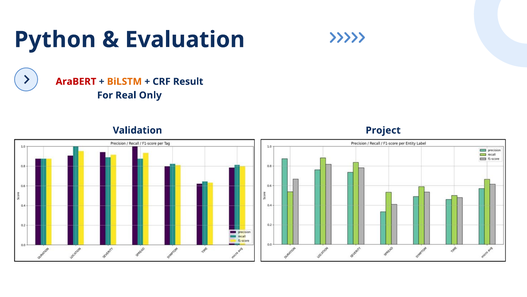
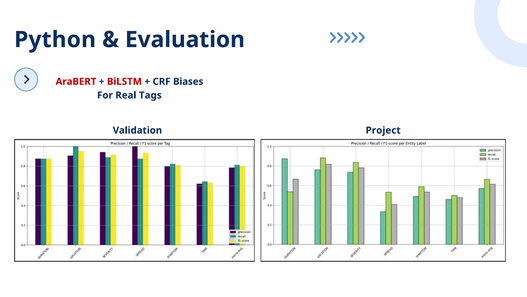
BiLSTM colour: orange -> red
Result: Result -> Biases
Only: Only -> Tags
